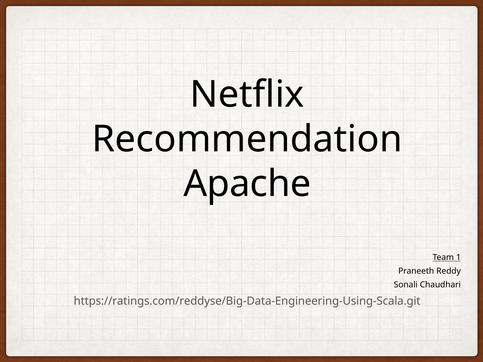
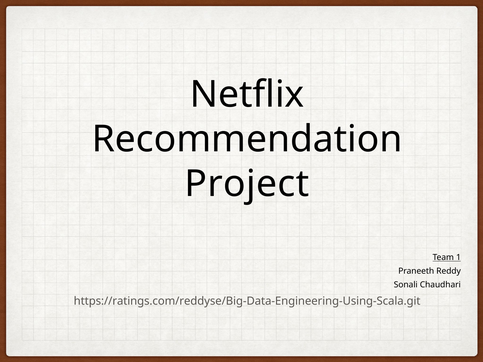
Apache: Apache -> Project
